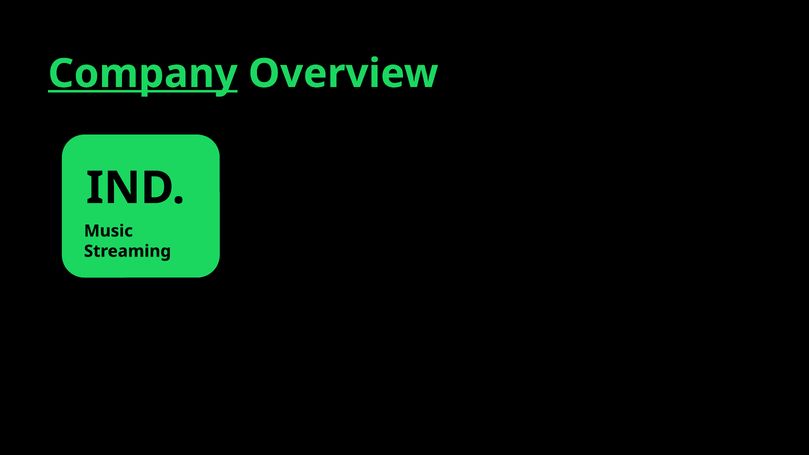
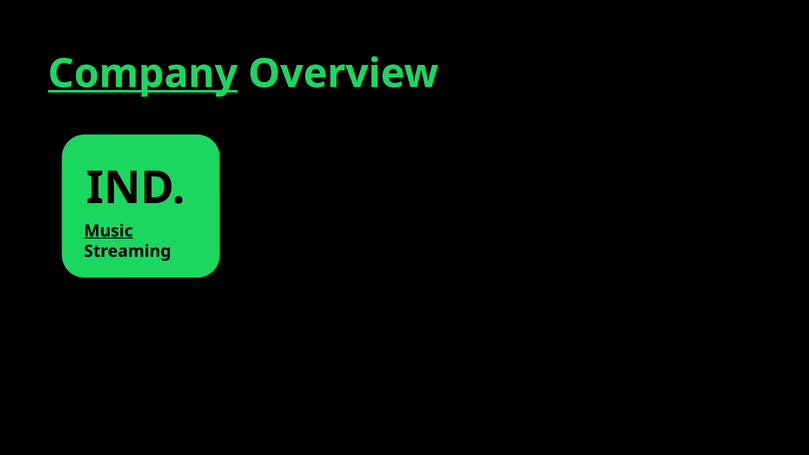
Music underline: none -> present
